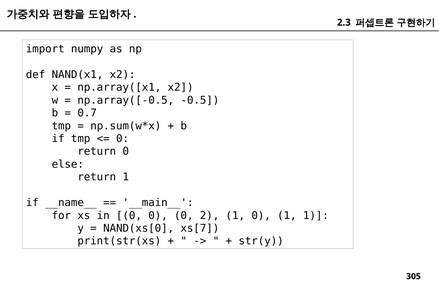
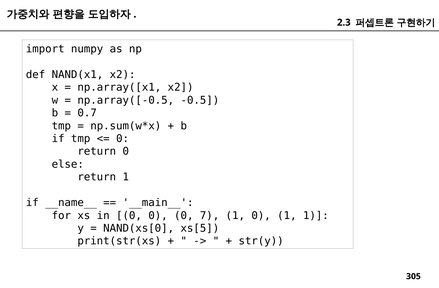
2: 2 -> 7
xs[7: xs[7 -> xs[5
